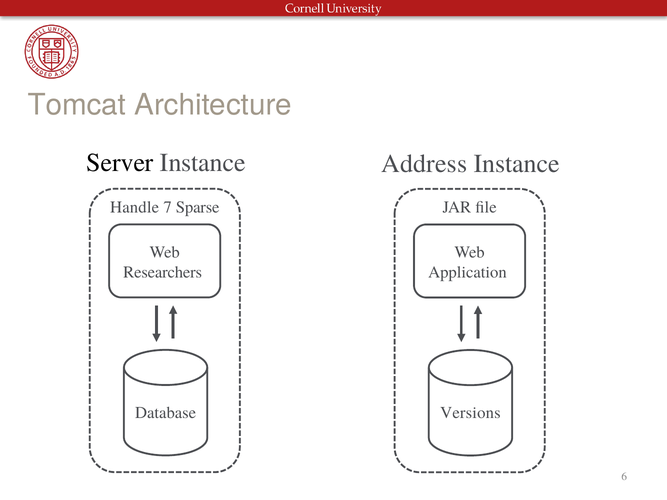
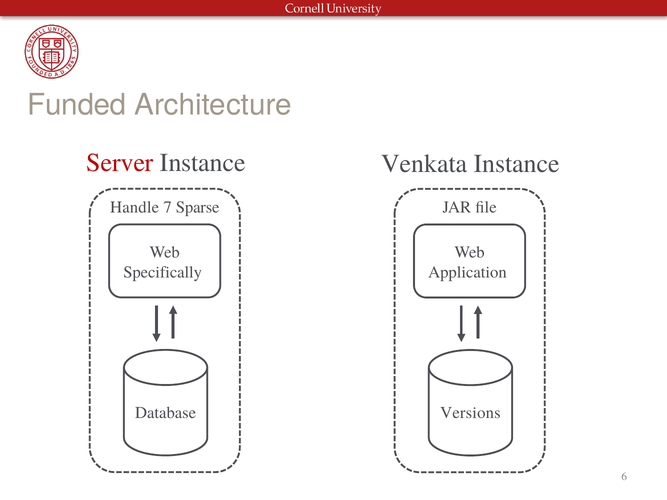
Tomcat: Tomcat -> Funded
Server colour: black -> red
Address: Address -> Venkata
Researchers: Researchers -> Specifically
